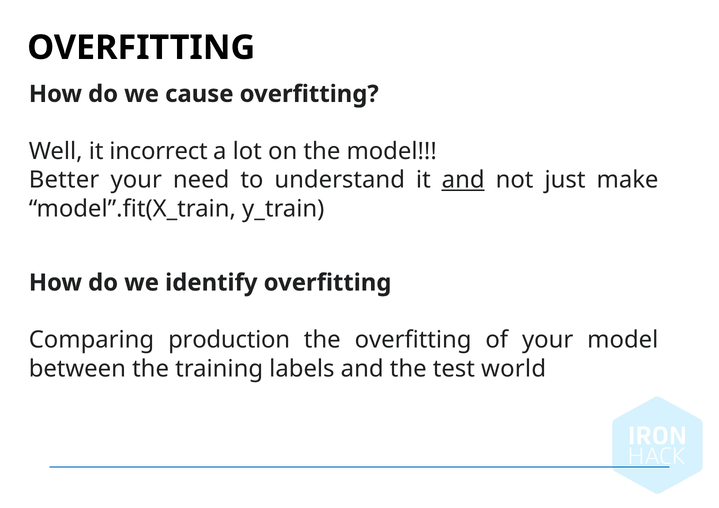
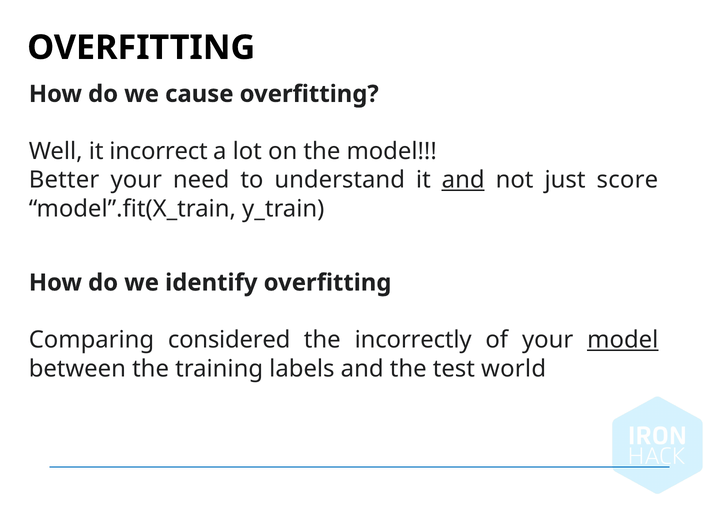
make: make -> score
production: production -> considered
the overfitting: overfitting -> incorrectly
model at (623, 340) underline: none -> present
